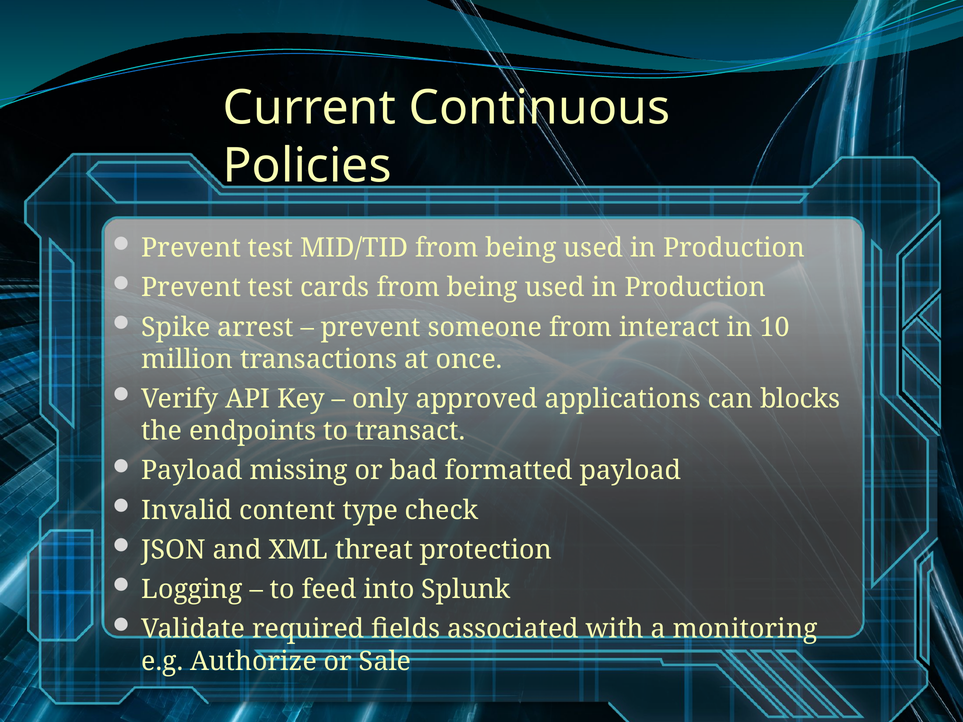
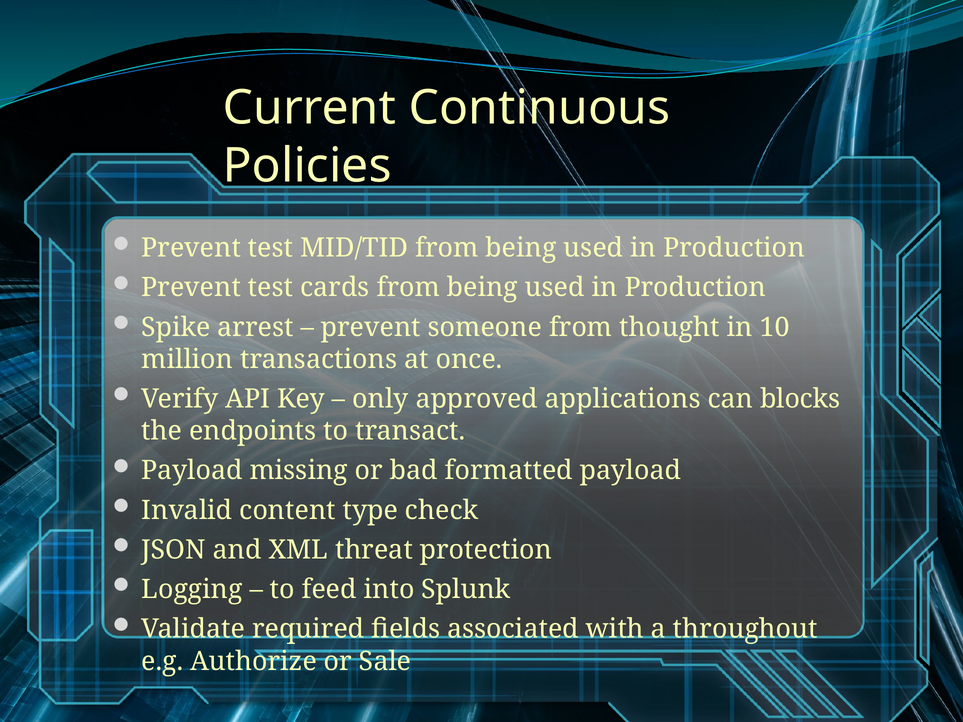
interact: interact -> thought
monitoring: monitoring -> throughout
